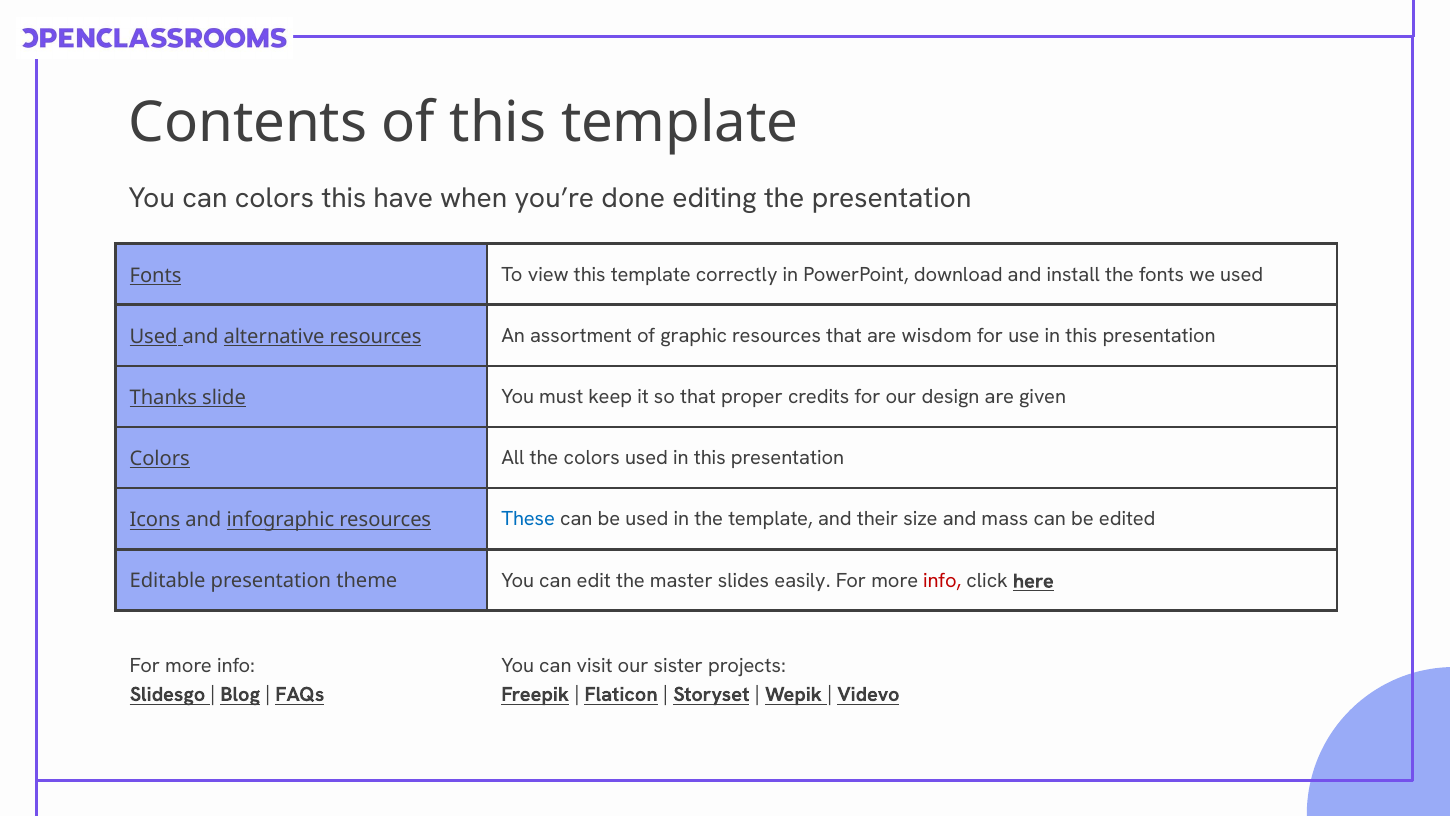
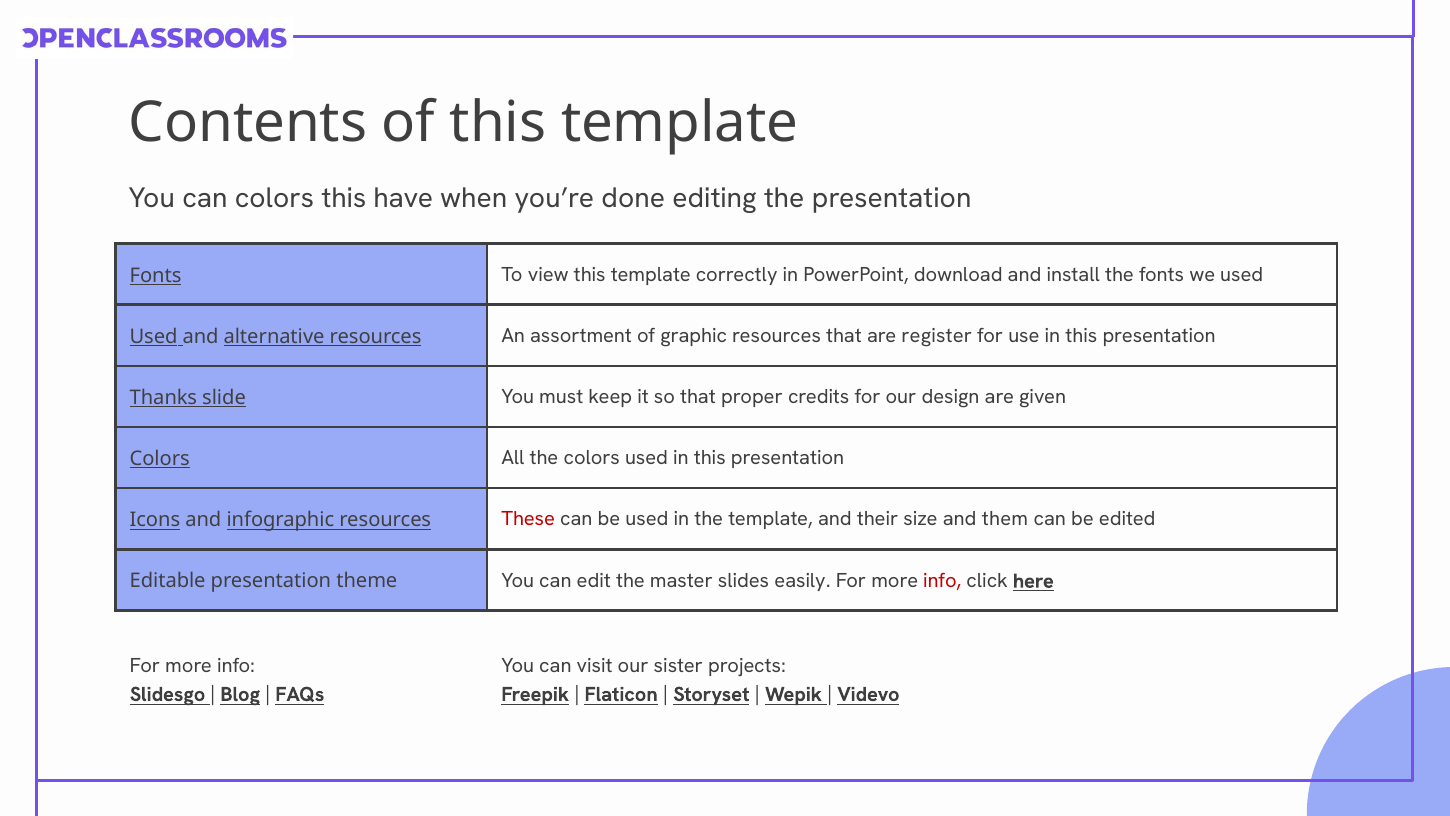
wisdom: wisdom -> register
These colour: blue -> red
mass: mass -> them
